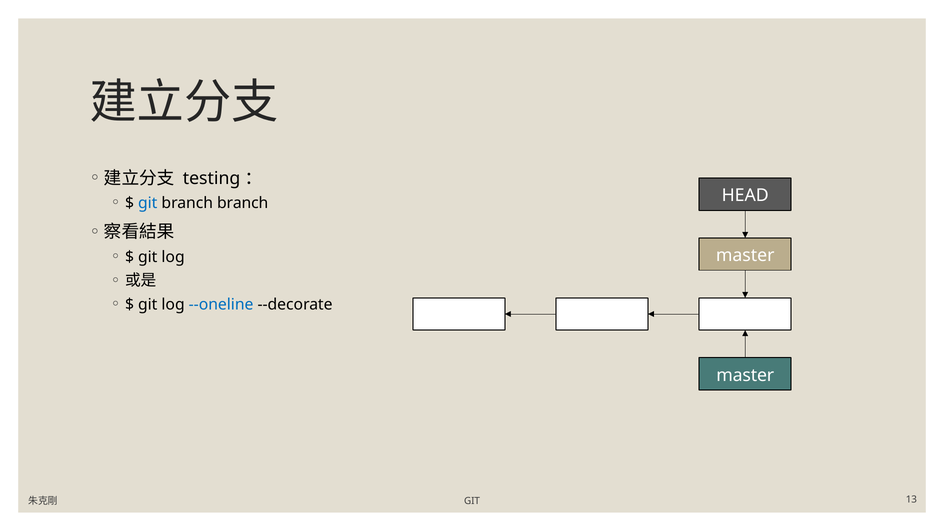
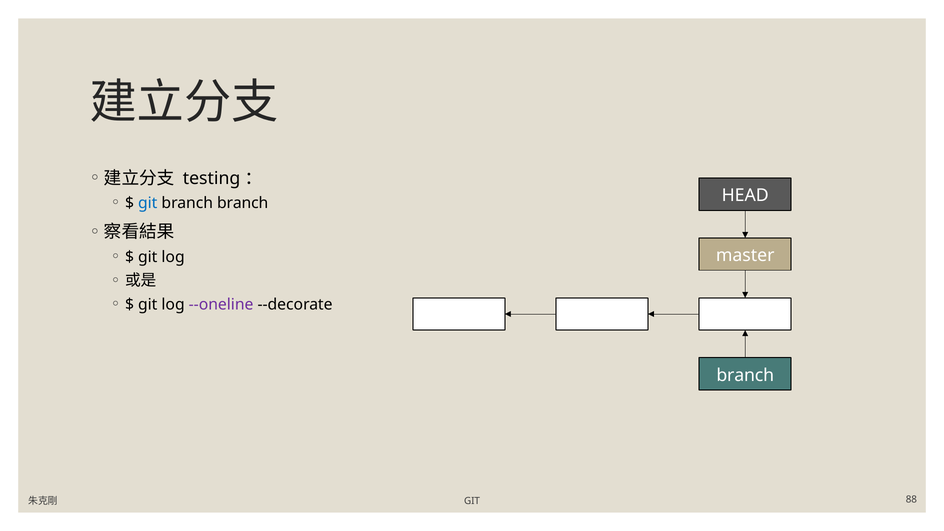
--oneline colour: blue -> purple
master at (745, 375): master -> branch
13: 13 -> 88
